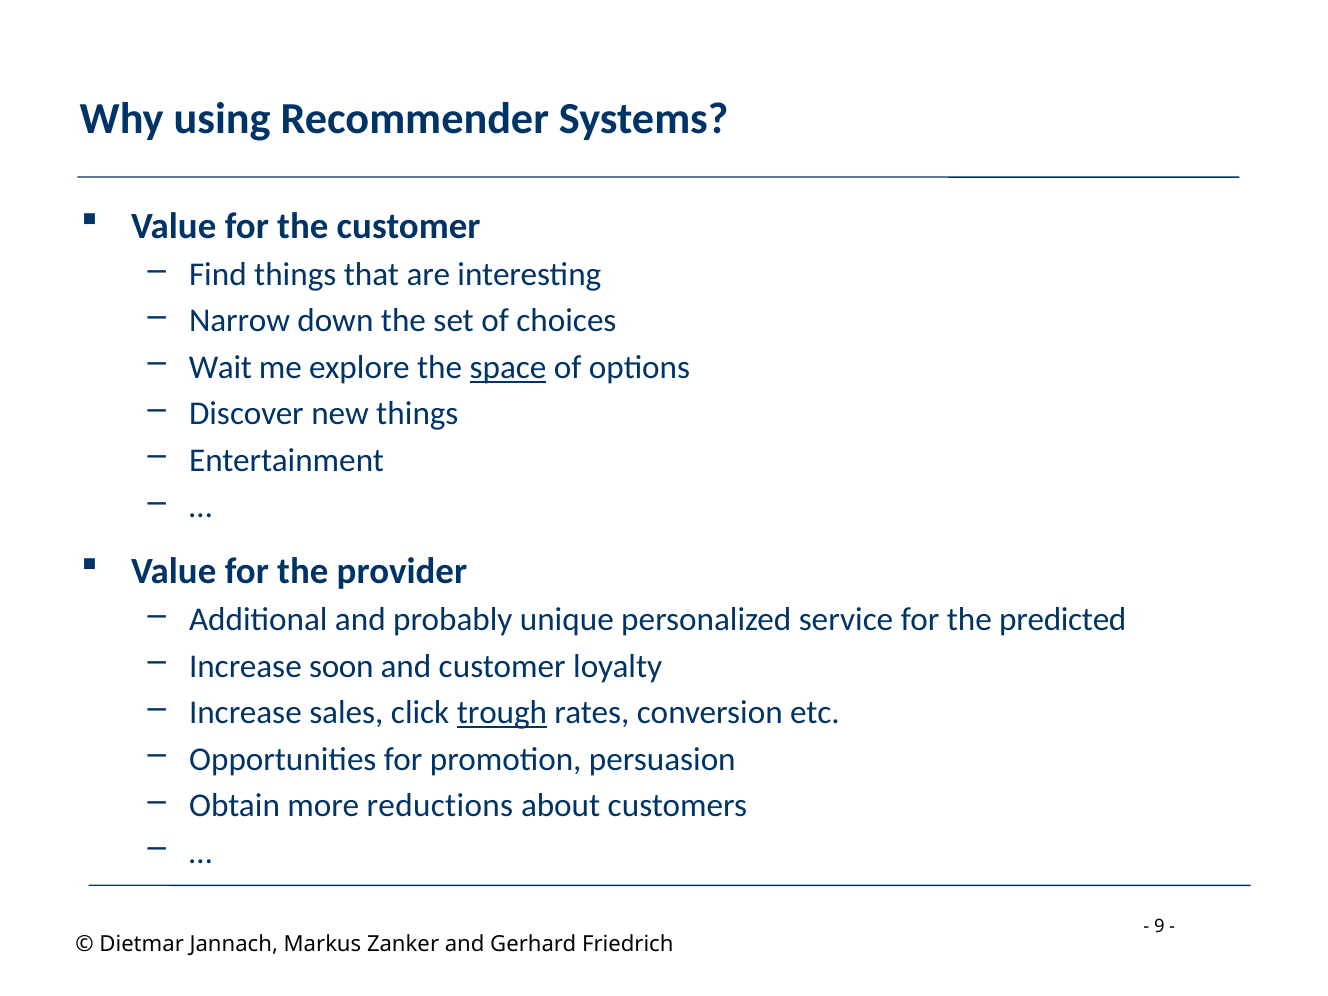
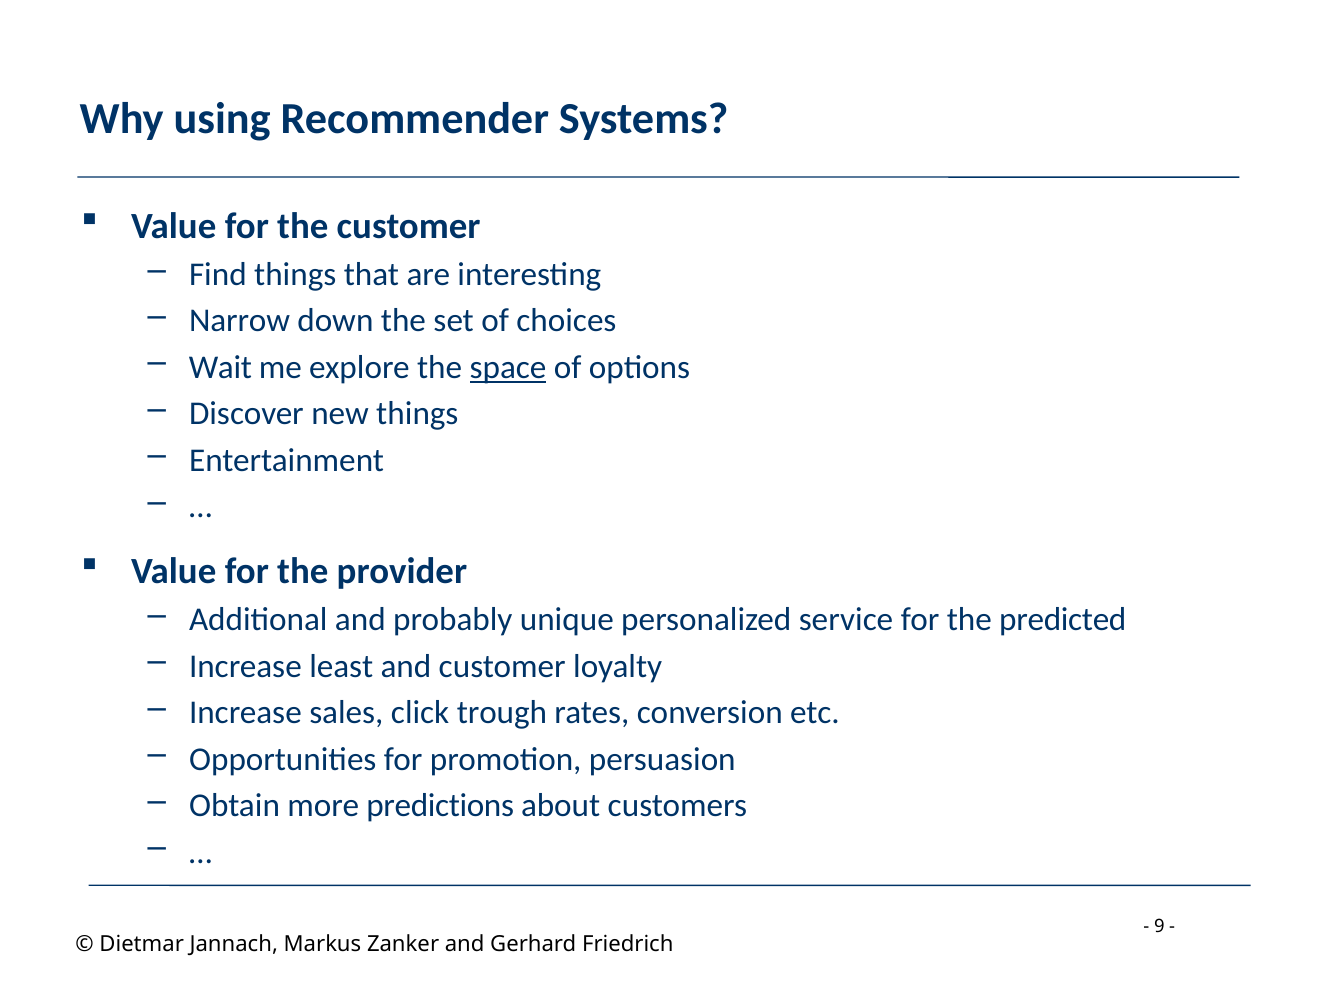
soon: soon -> least
trough underline: present -> none
reductions: reductions -> predictions
